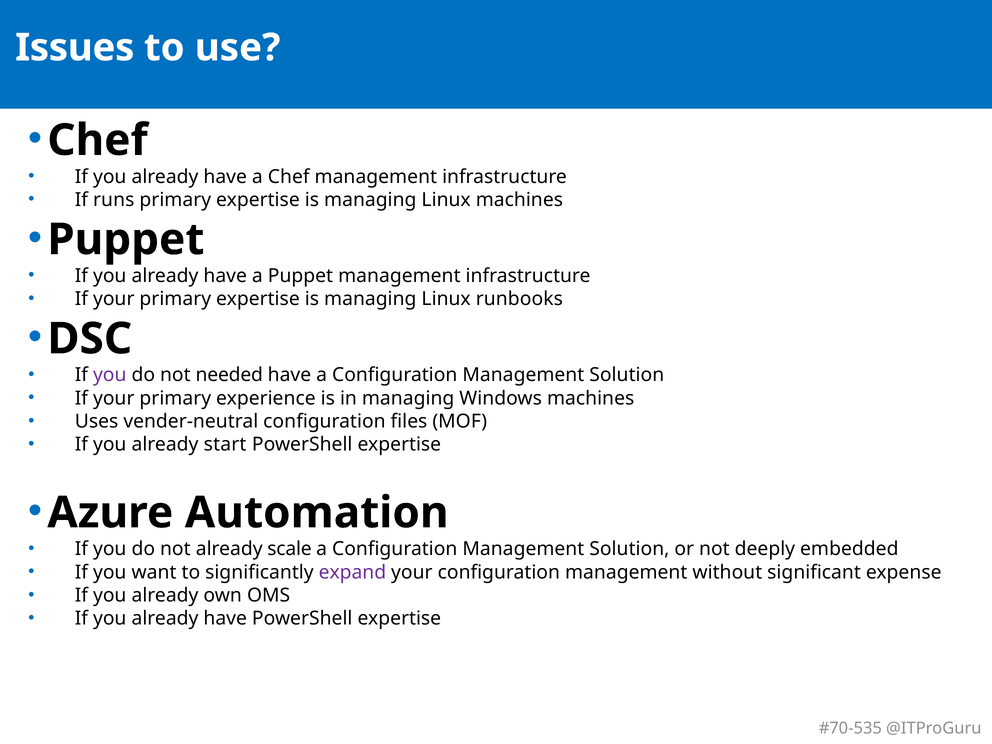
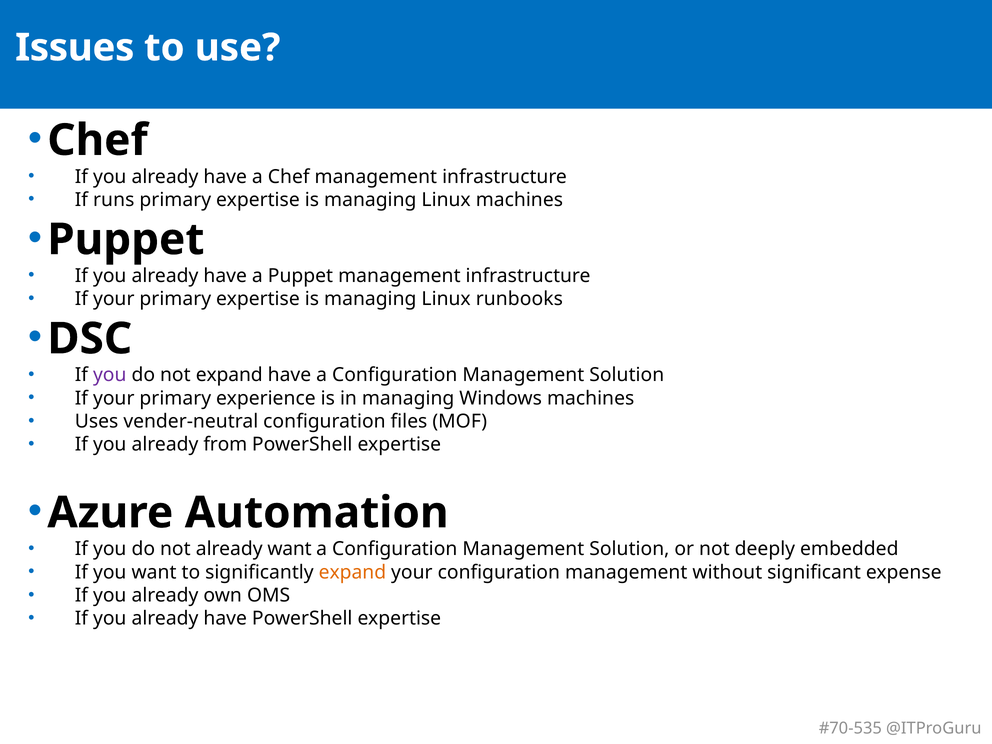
not needed: needed -> expand
start: start -> from
already scale: scale -> want
expand at (352, 572) colour: purple -> orange
